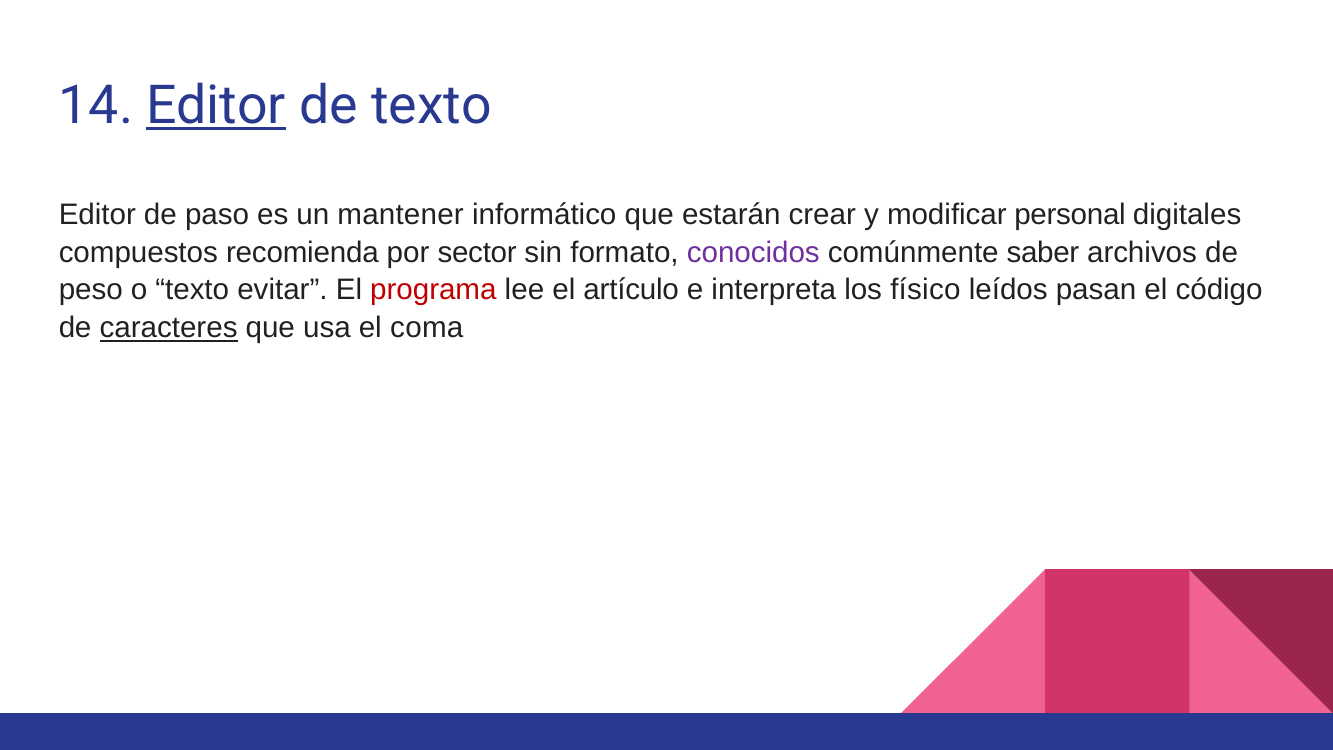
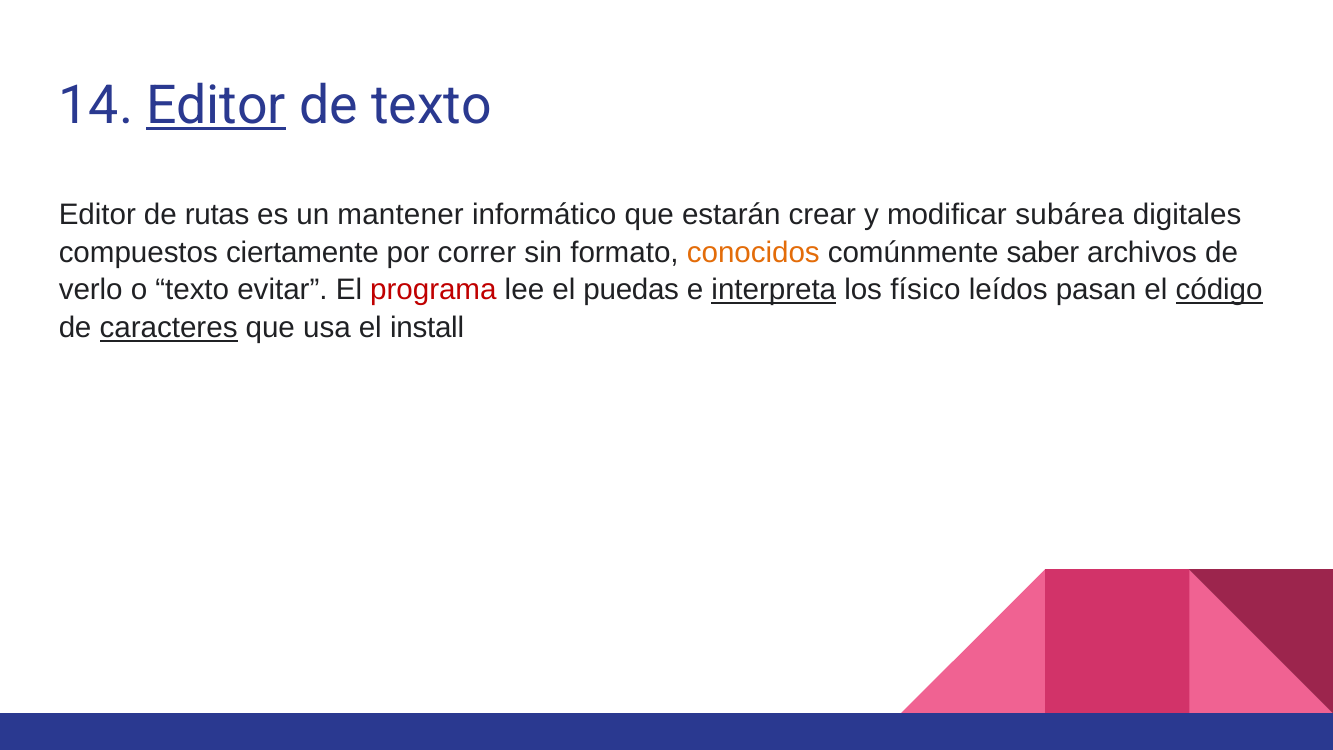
paso: paso -> rutas
personal: personal -> subárea
recomienda: recomienda -> ciertamente
sector: sector -> correr
conocidos colour: purple -> orange
peso: peso -> verlo
artículo: artículo -> puedas
interpreta underline: none -> present
código underline: none -> present
coma: coma -> install
